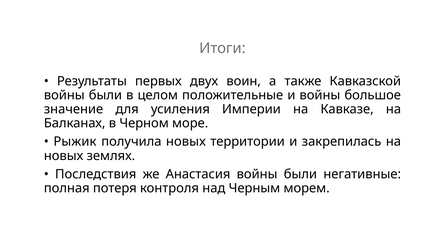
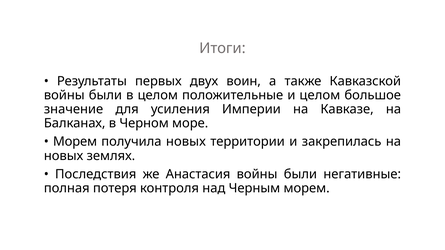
и войны: войны -> целом
Рыжик at (75, 142): Рыжик -> Морем
